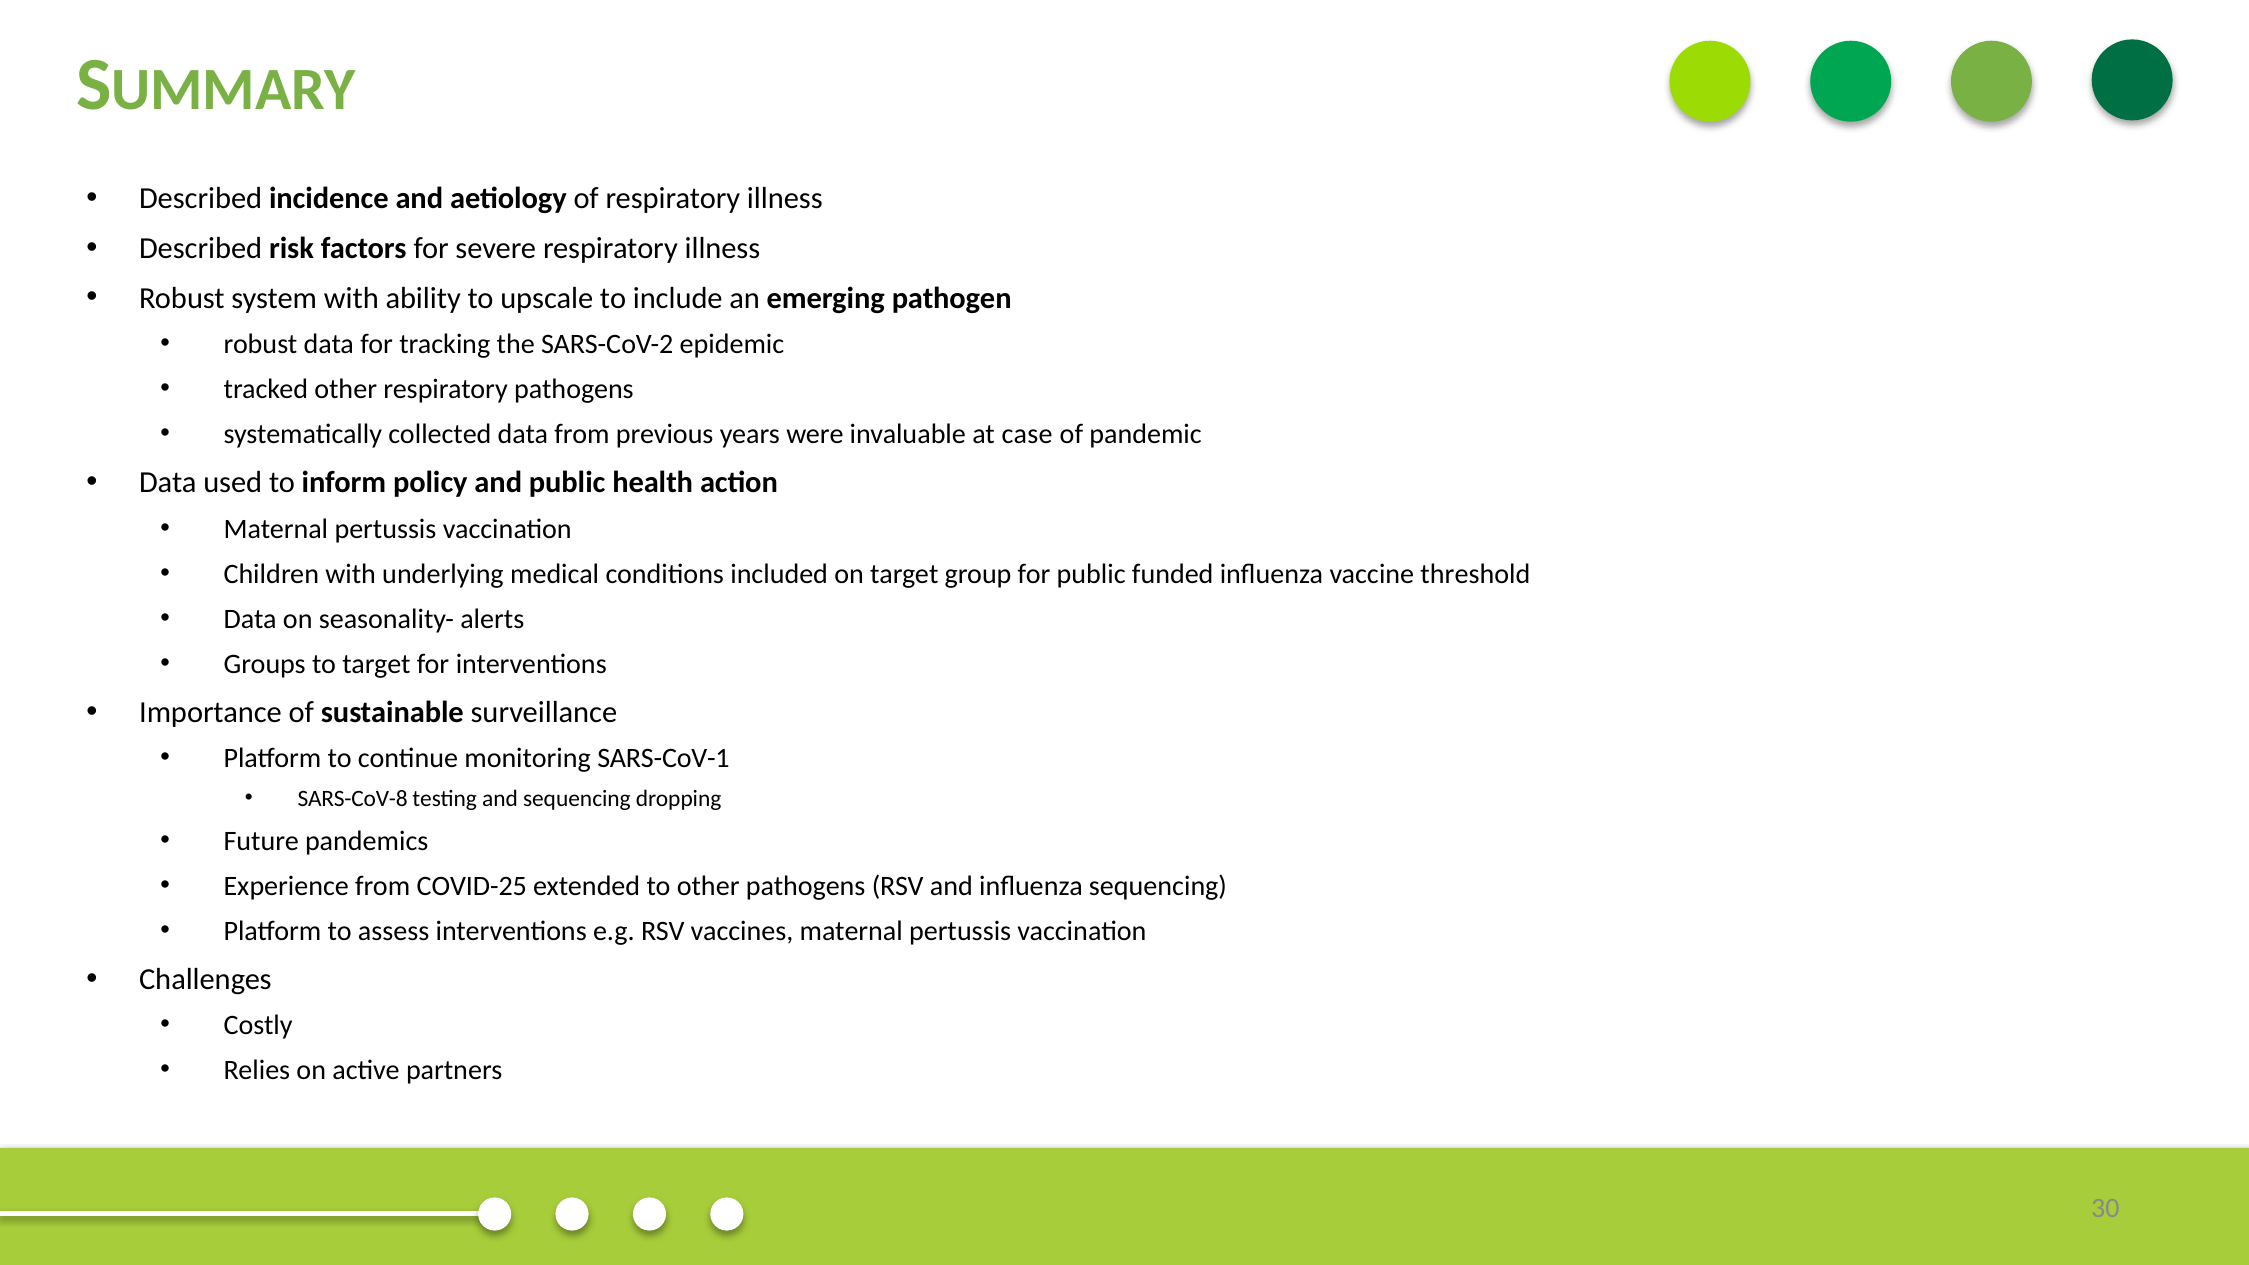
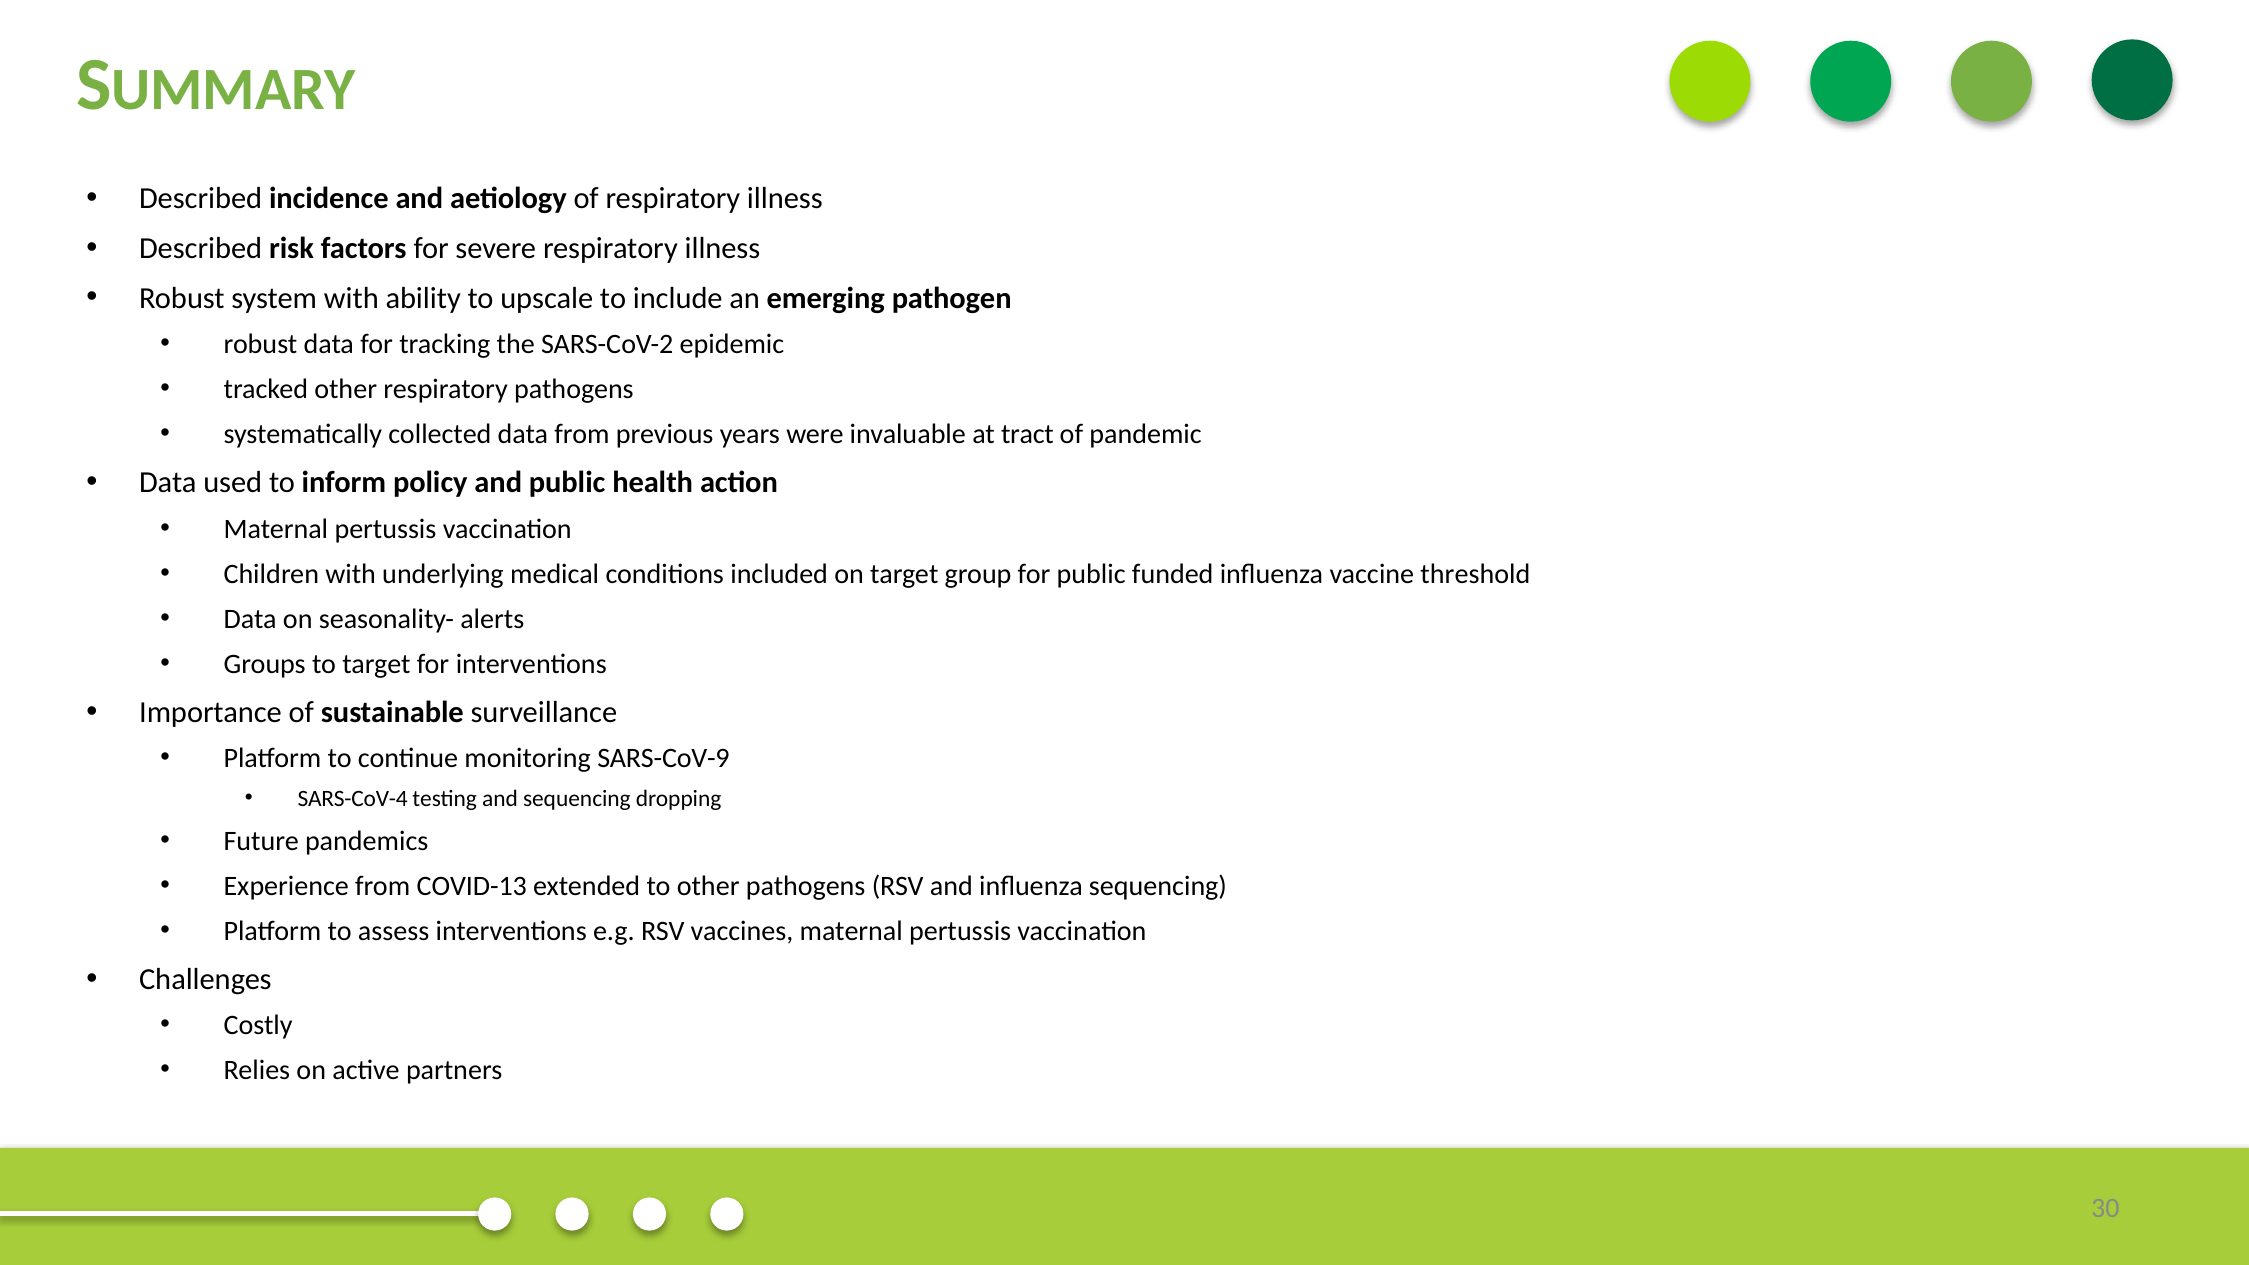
case: case -> tract
SARS-CoV-1: SARS-CoV-1 -> SARS-CoV-9
SARS-CoV-8: SARS-CoV-8 -> SARS-CoV-4
COVID-25: COVID-25 -> COVID-13
